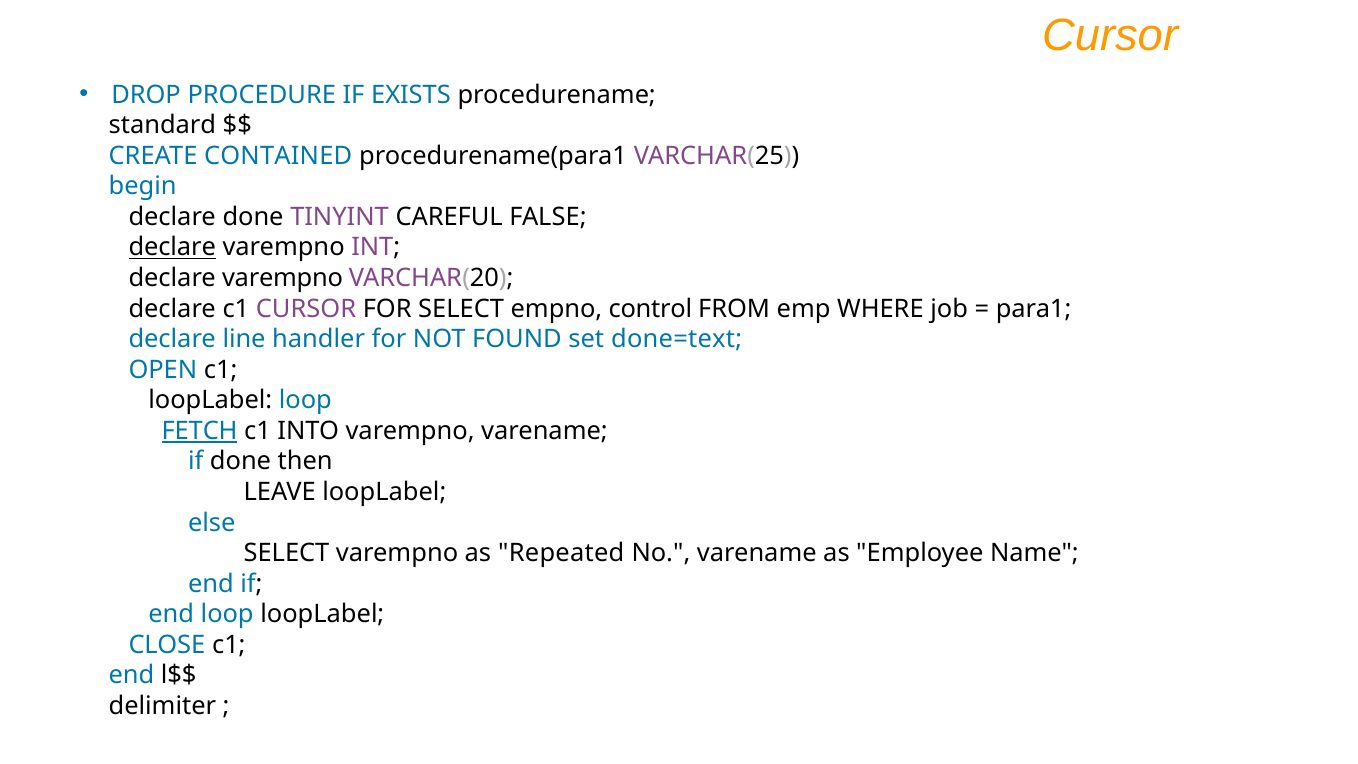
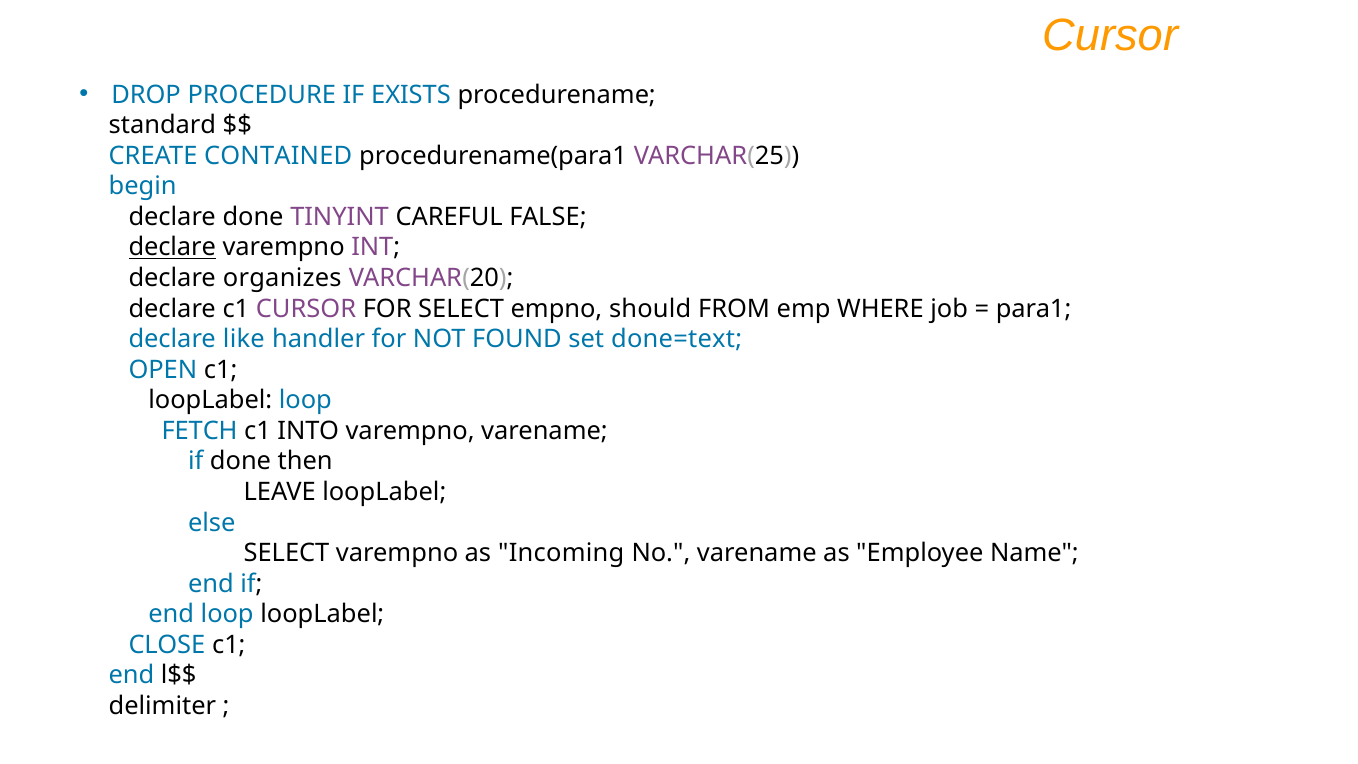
varempno at (283, 278): varempno -> organizes
control: control -> should
line: line -> like
FETCH underline: present -> none
Repeated: Repeated -> Incoming
